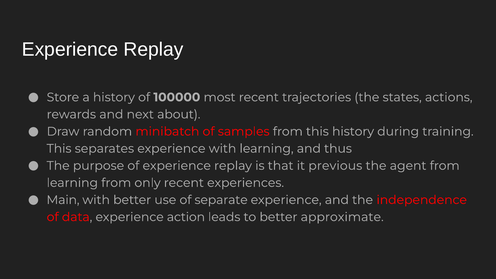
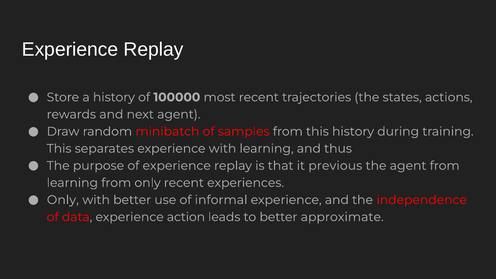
next about: about -> agent
Main at (63, 200): Main -> Only
separate: separate -> informal
